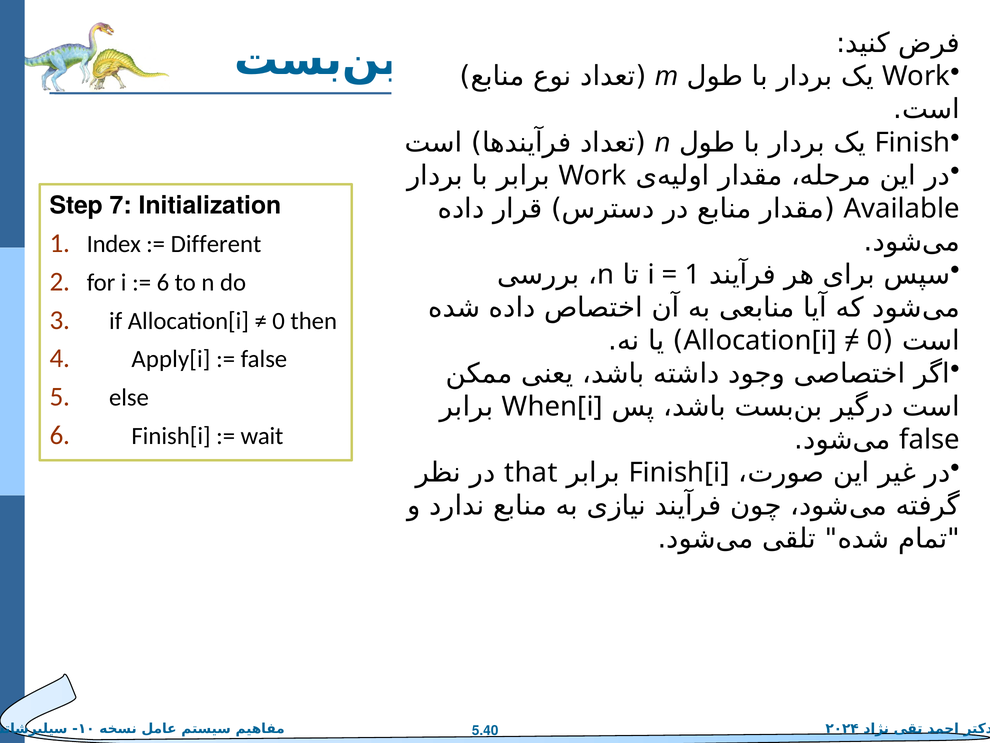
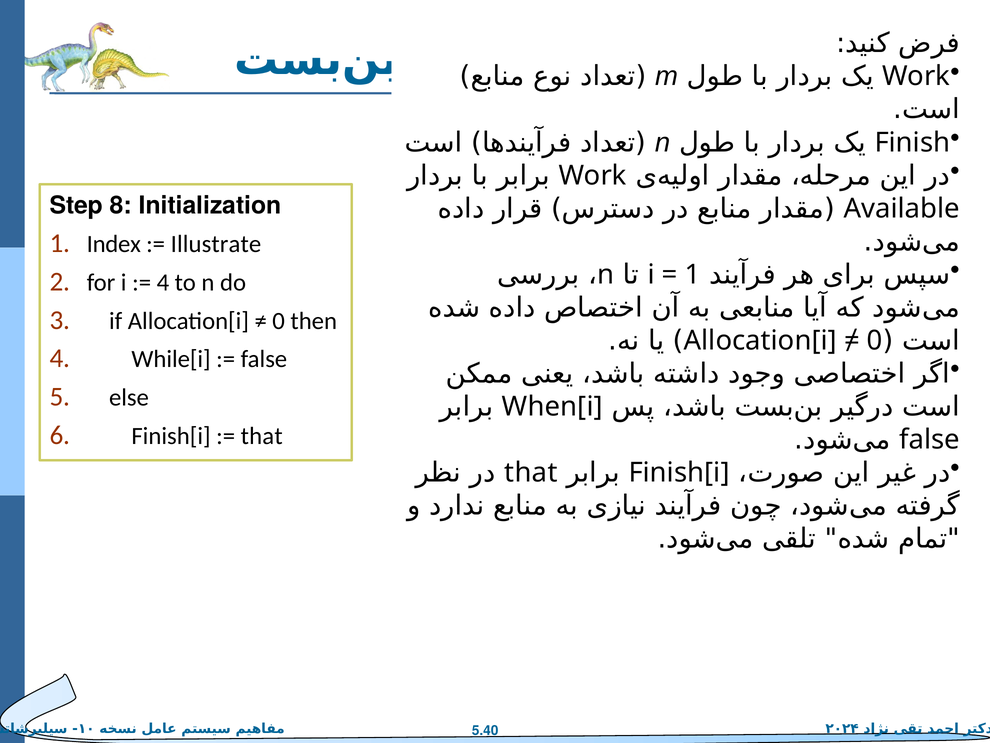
7: 7 -> 8
Different: Different -> Illustrate
6 at (163, 282): 6 -> 4
Apply[i: Apply[i -> While[i
wait at (262, 436): wait -> that
